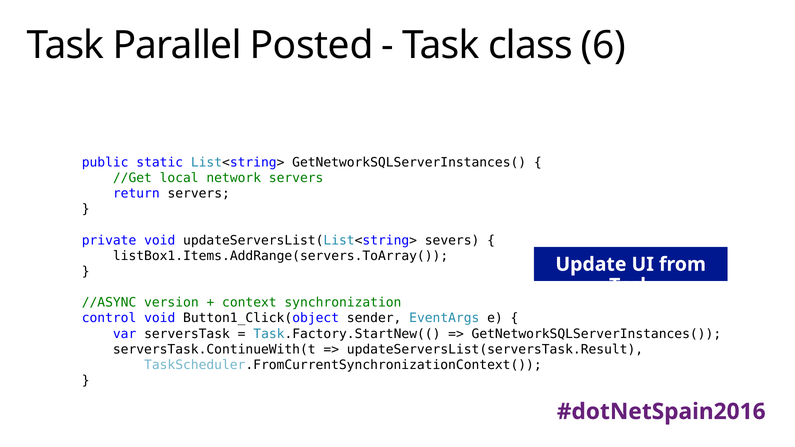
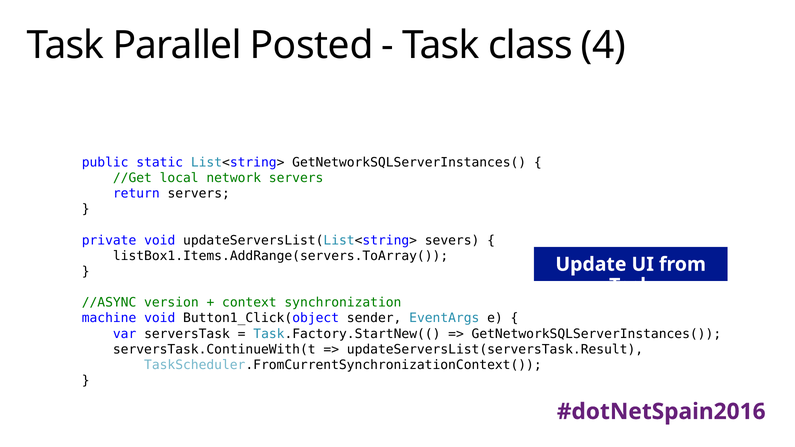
6: 6 -> 4
control: control -> machine
